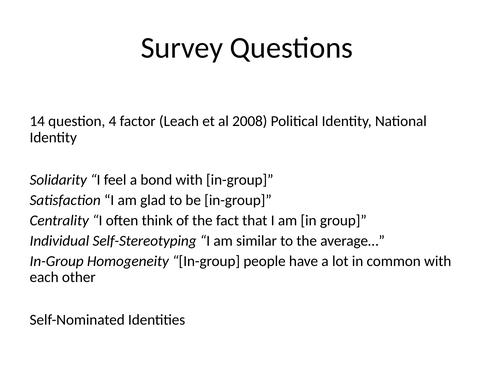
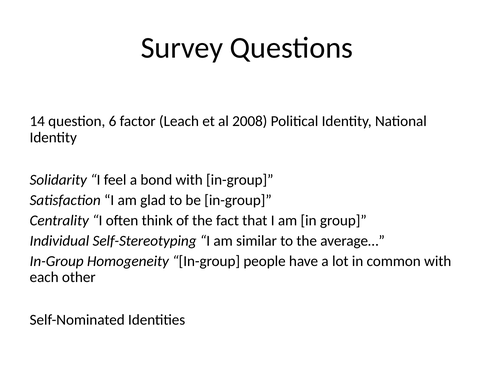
4: 4 -> 6
